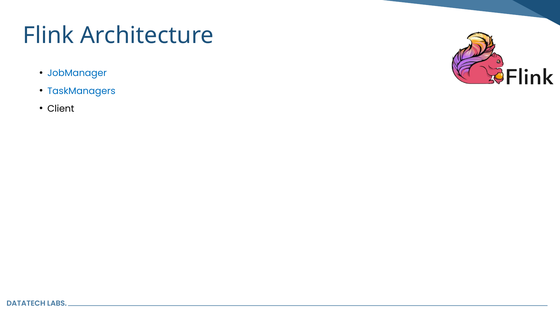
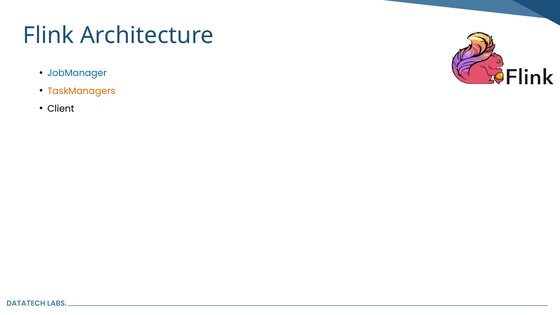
TaskManagers colour: blue -> orange
